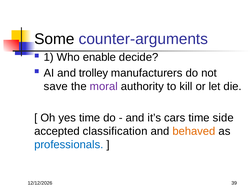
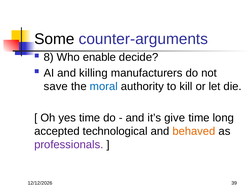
1: 1 -> 8
trolley: trolley -> killing
moral colour: purple -> blue
cars: cars -> give
side: side -> long
classification: classification -> technological
professionals colour: blue -> purple
